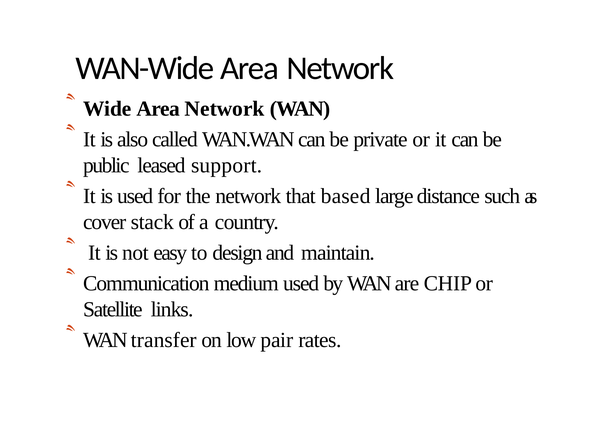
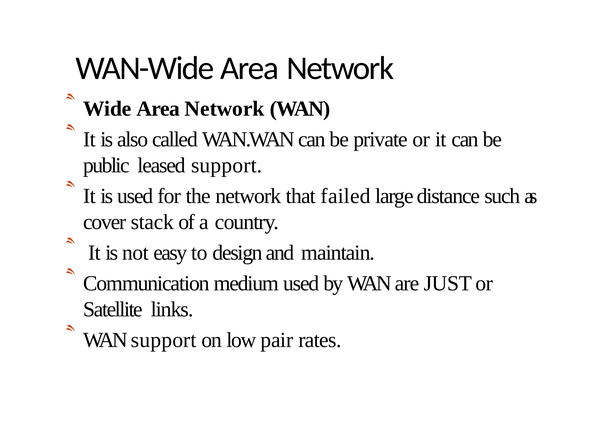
based: based -> failed
CHIP: CHIP -> JUST
WAN transfer: transfer -> support
